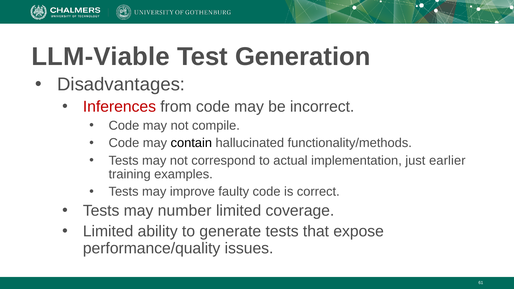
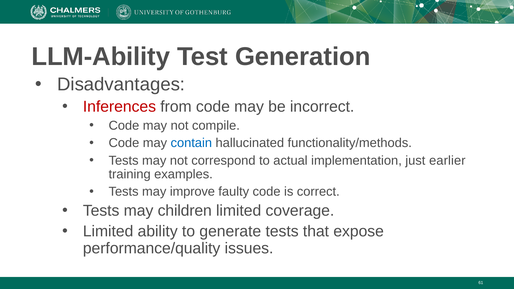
LLM-Viable: LLM-Viable -> LLM-Ability
contain colour: black -> blue
number: number -> children
